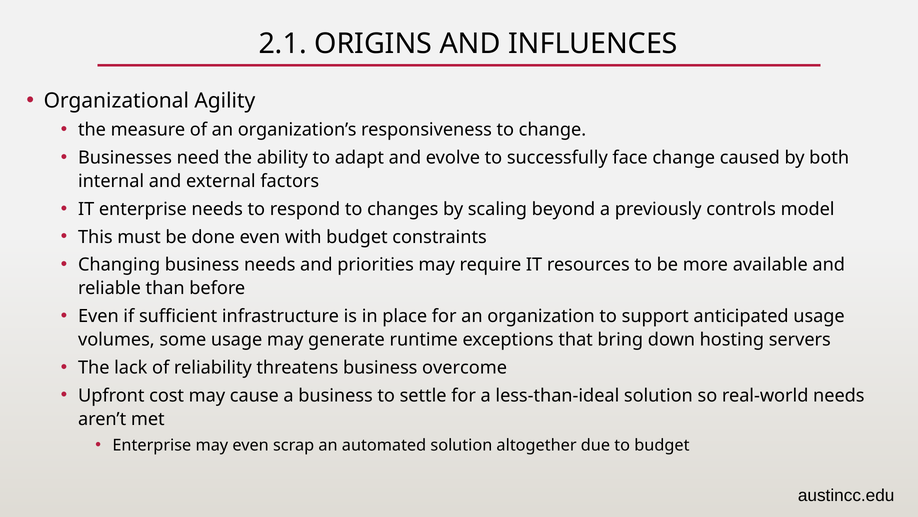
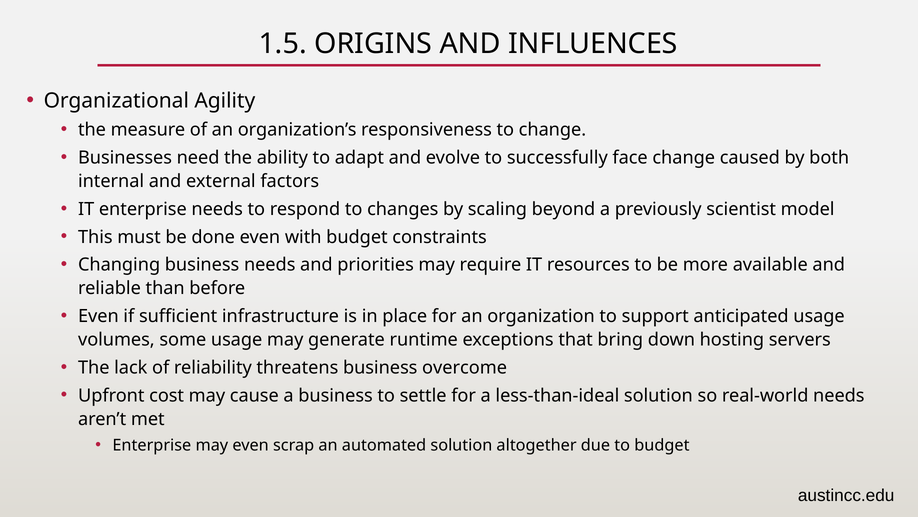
2.1: 2.1 -> 1.5
controls: controls -> scientist
